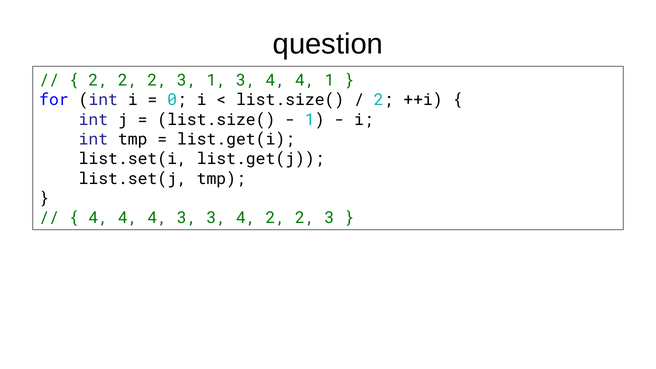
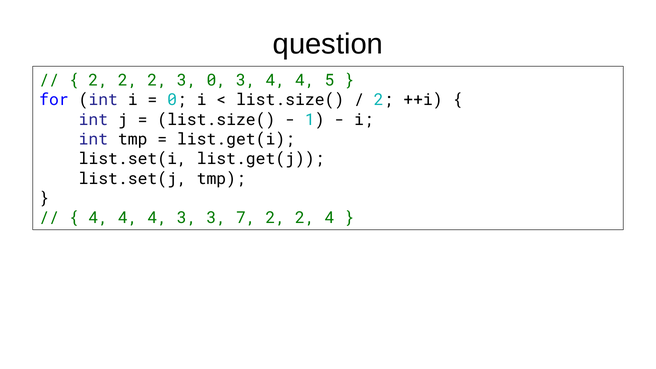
3 1: 1 -> 0
4 1: 1 -> 5
3 3 4: 4 -> 7
3 at (330, 218): 3 -> 4
